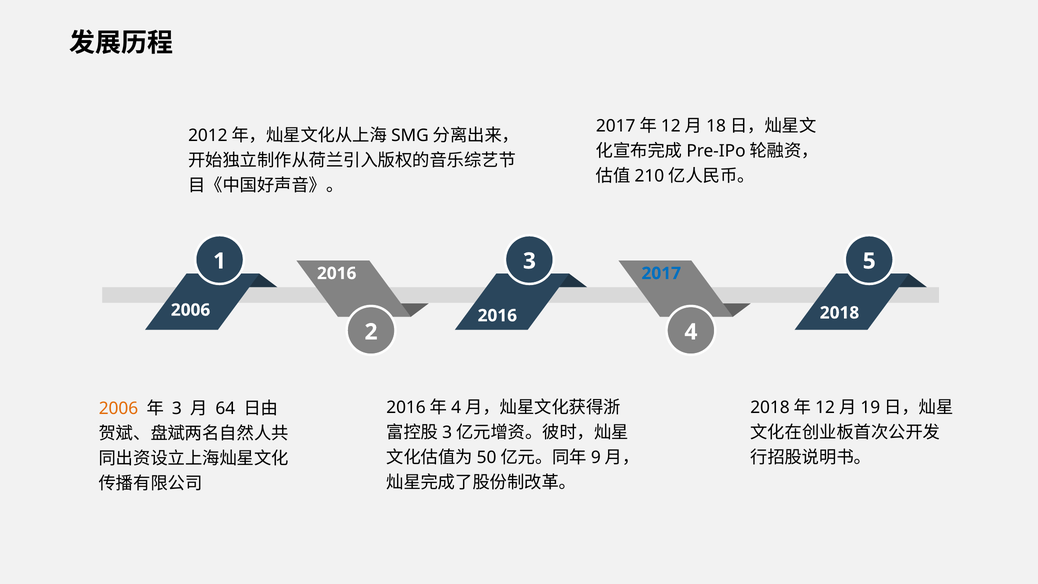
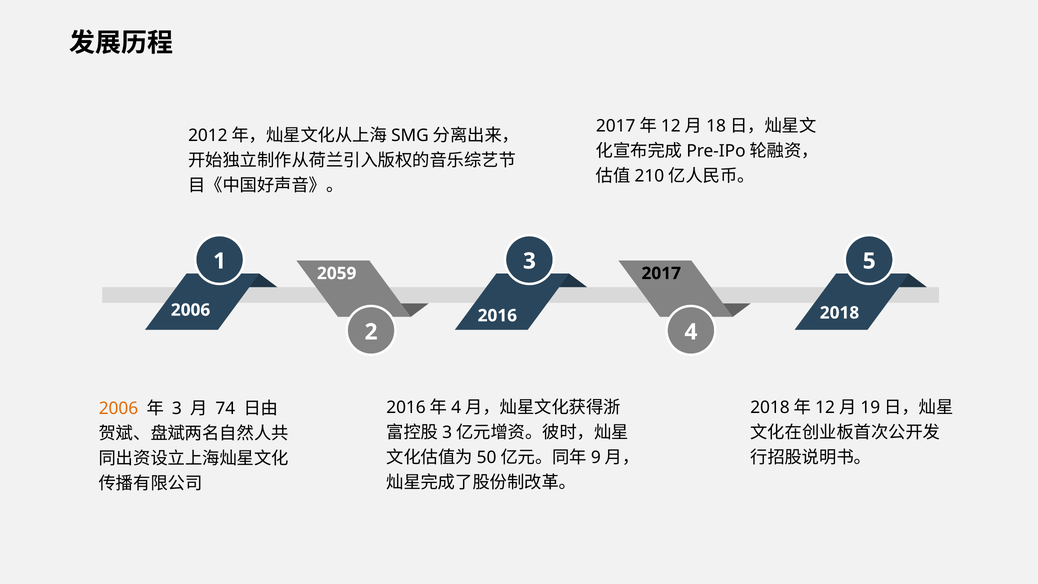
2016 at (337, 273): 2016 -> 2059
2017 colour: blue -> black
64: 64 -> 74
